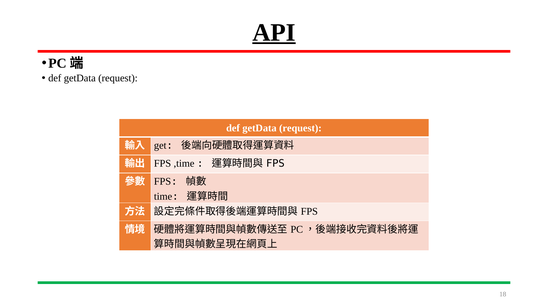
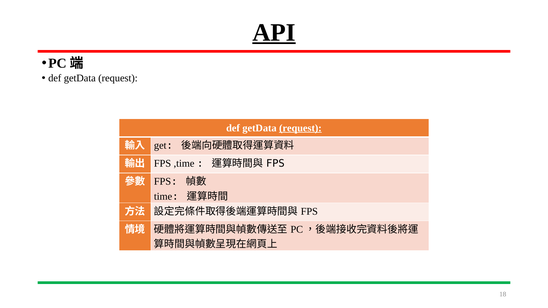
request at (300, 128) underline: none -> present
